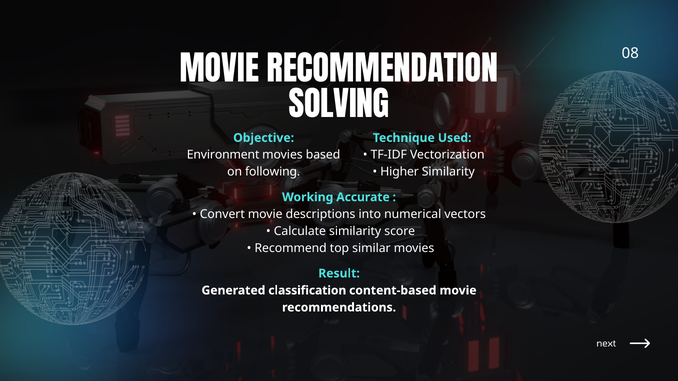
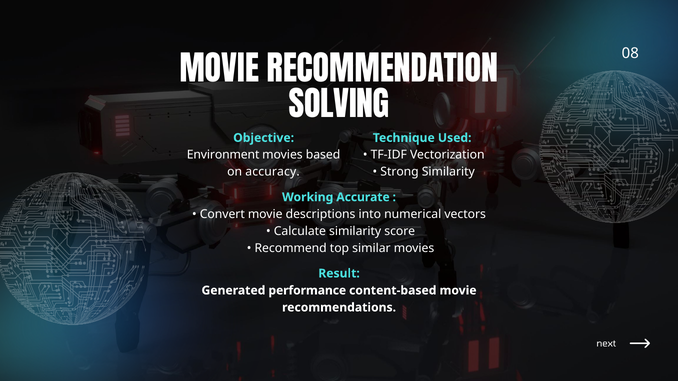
following: following -> accuracy
Higher: Higher -> Strong
classification: classification -> performance
